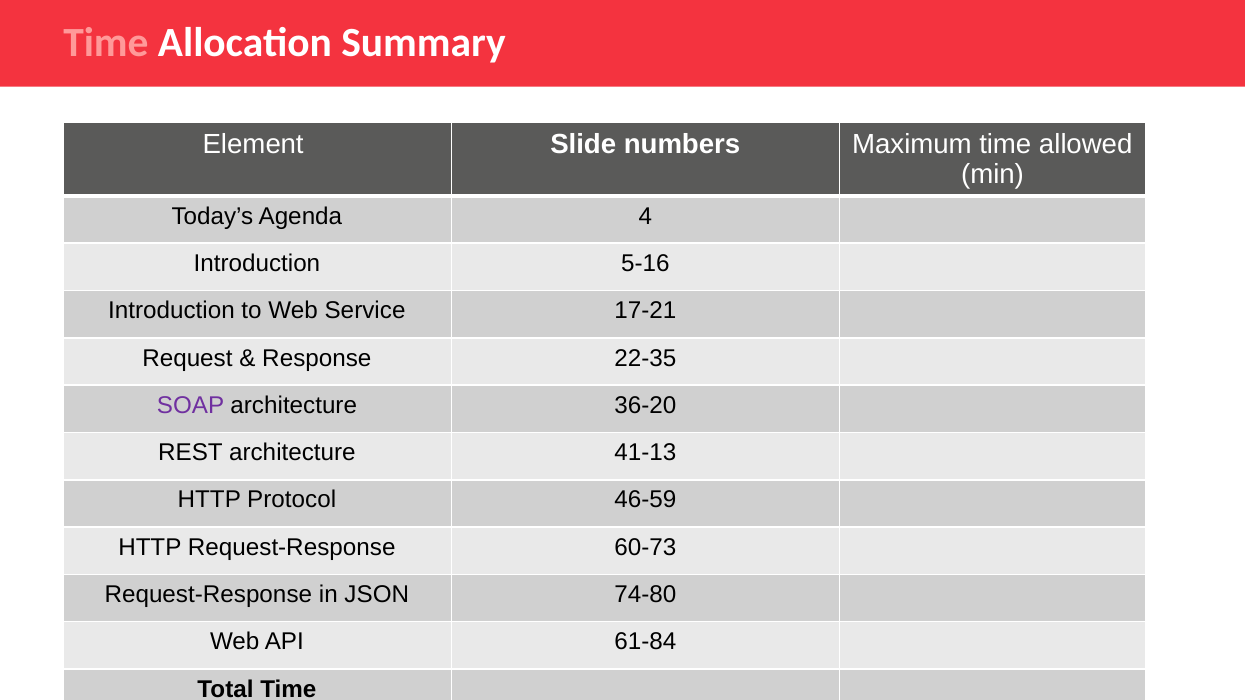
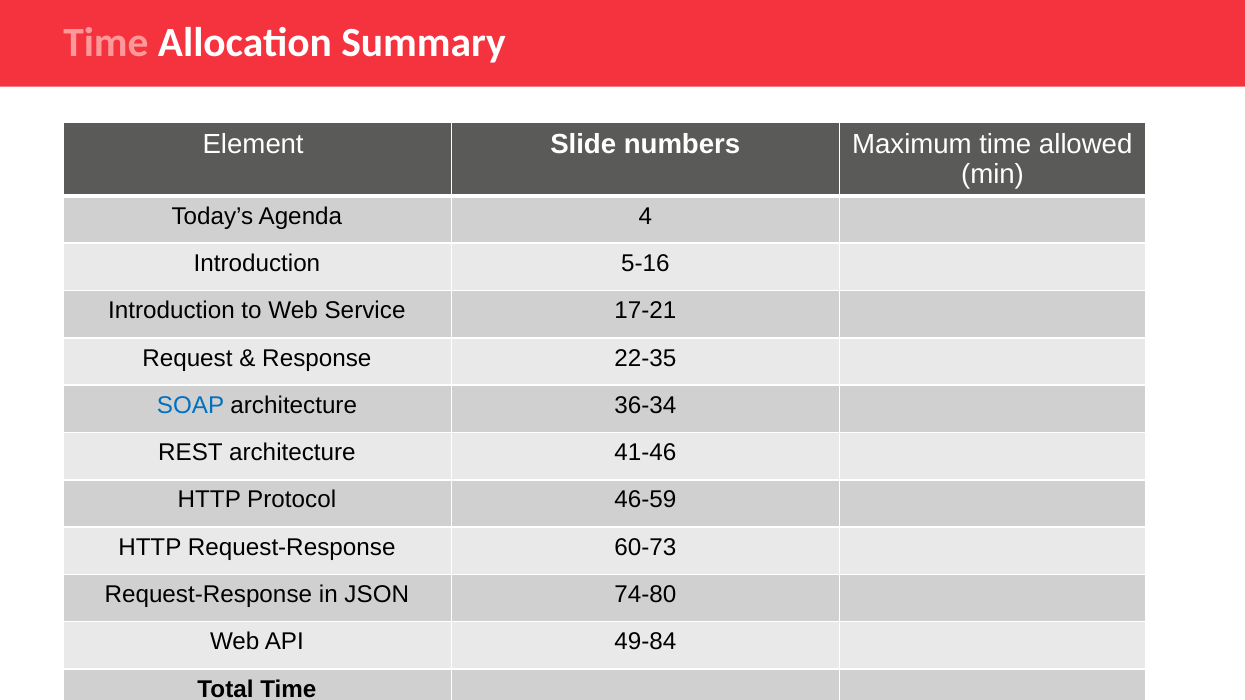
SOAP colour: purple -> blue
36-20: 36-20 -> 36-34
41-13: 41-13 -> 41-46
61-84: 61-84 -> 49-84
